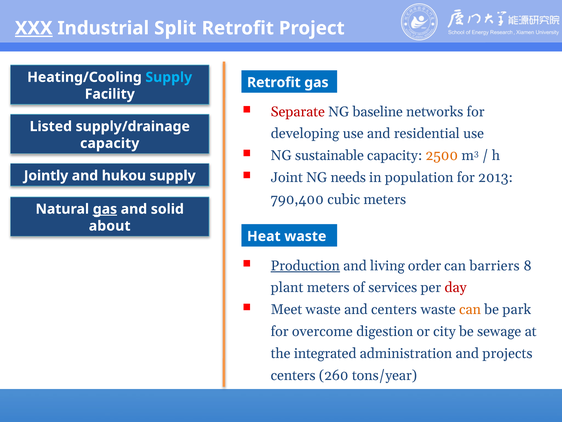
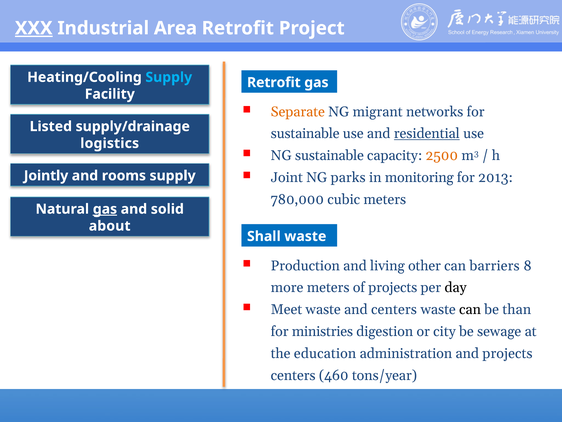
Split: Split -> Area
Separate colour: red -> orange
baseline: baseline -> migrant
developing at (305, 134): developing -> sustainable
residential underline: none -> present
capacity at (110, 143): capacity -> logistics
needs: needs -> parks
population: population -> monitoring
hukou: hukou -> rooms
790,400: 790,400 -> 780,000
Heat: Heat -> Shall
Production underline: present -> none
order: order -> other
plant: plant -> more
of services: services -> projects
day colour: red -> black
can at (470, 309) colour: orange -> black
park: park -> than
overcome: overcome -> ministries
integrated: integrated -> education
260: 260 -> 460
